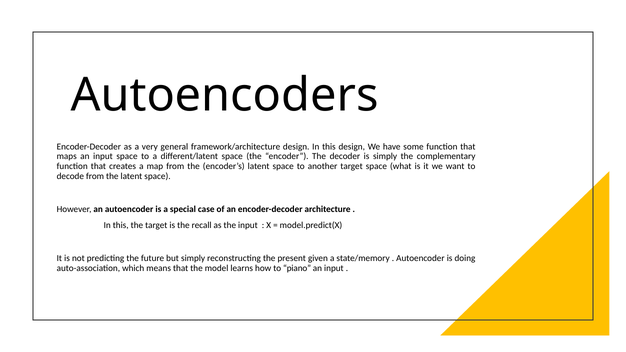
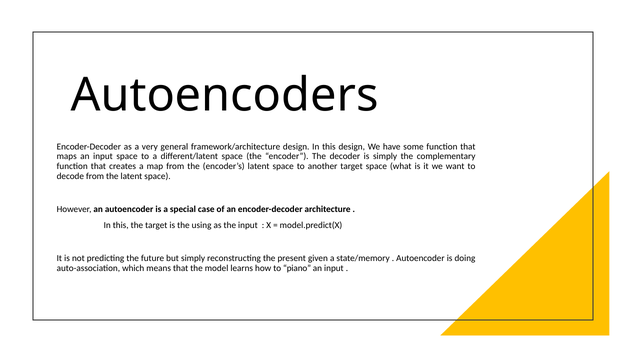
recall: recall -> using
